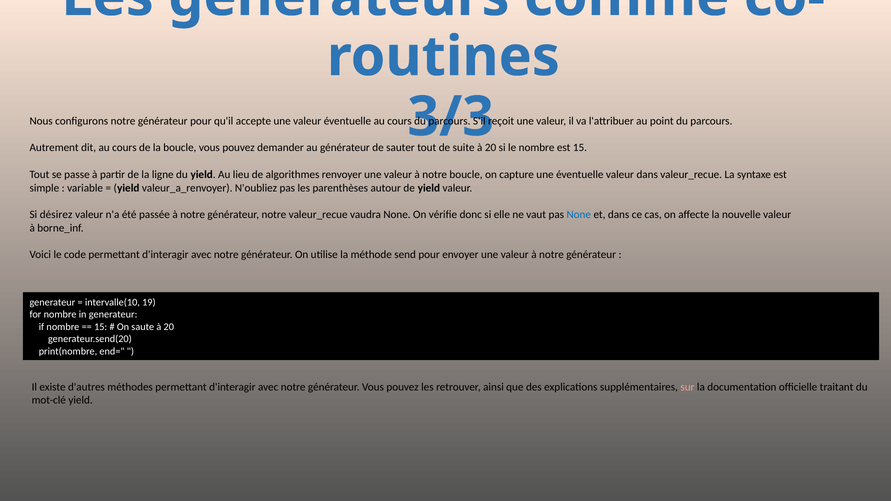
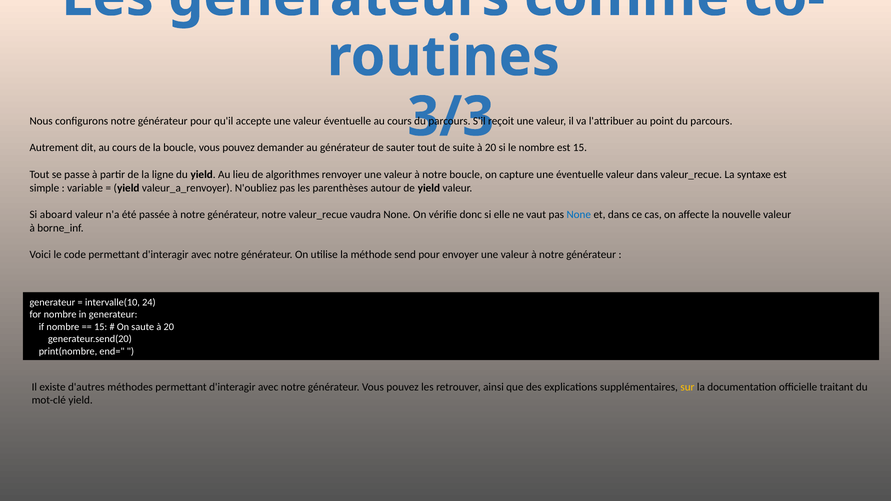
désirez: désirez -> aboard
19: 19 -> 24
sur colour: pink -> yellow
